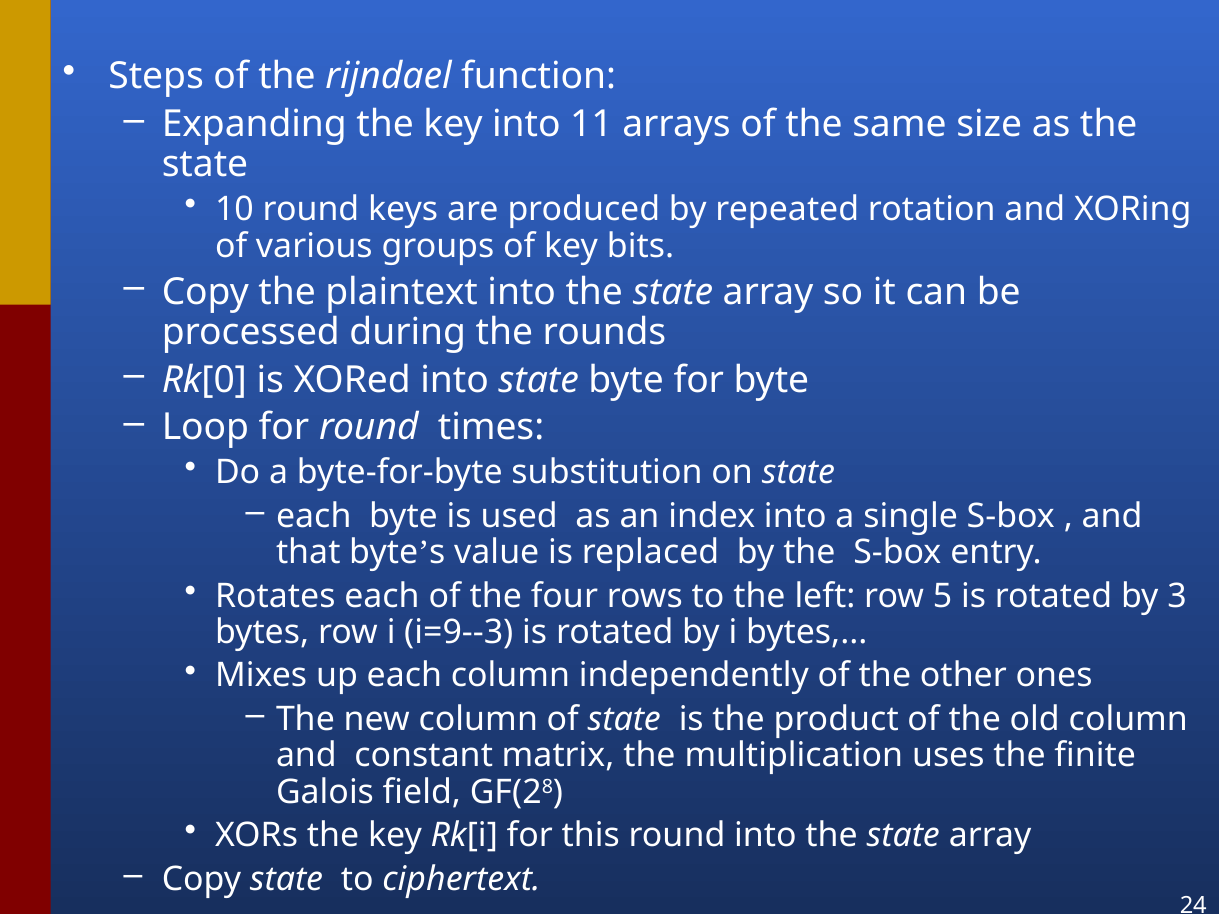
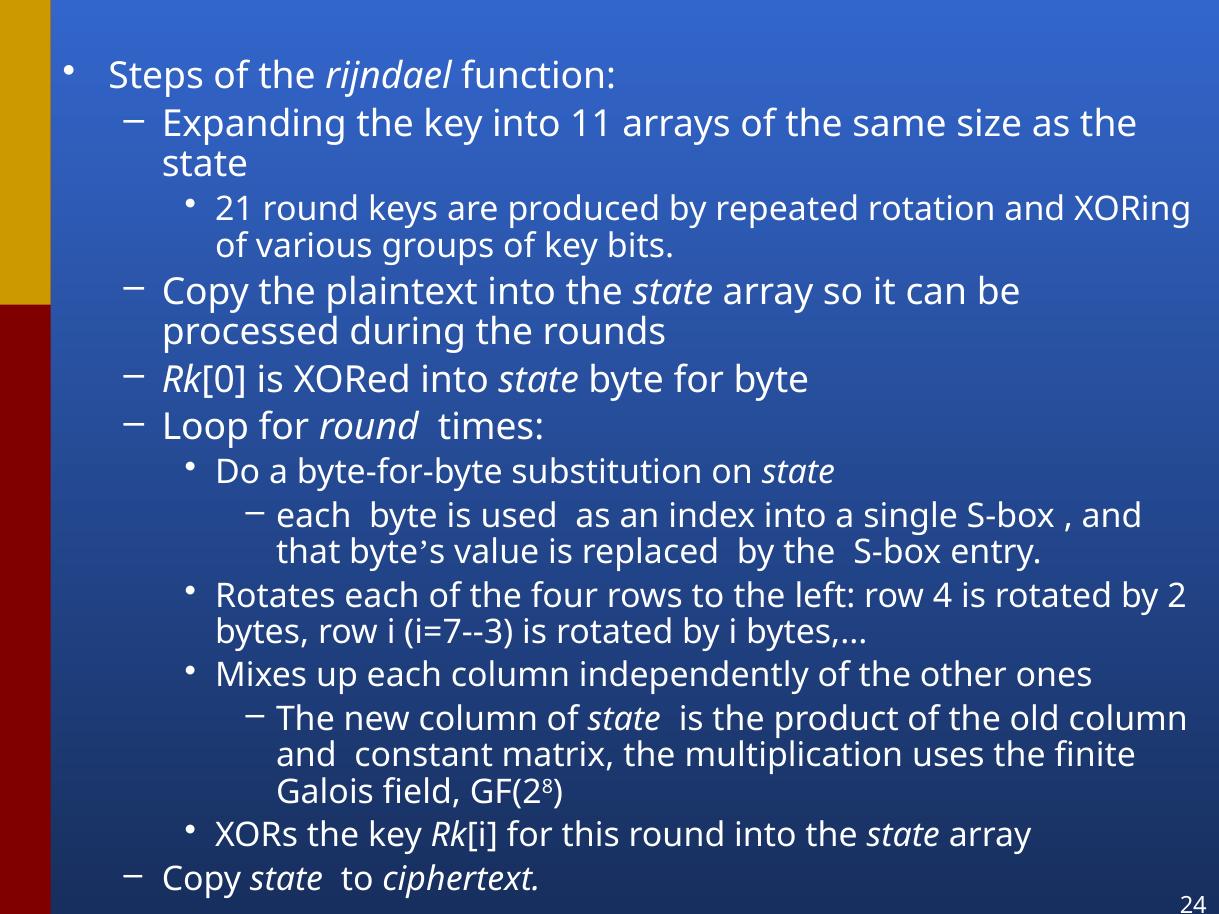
10: 10 -> 21
5: 5 -> 4
3: 3 -> 2
i=9--3: i=9--3 -> i=7--3
